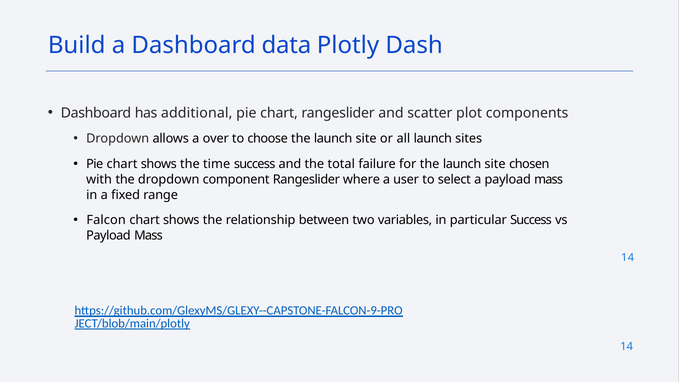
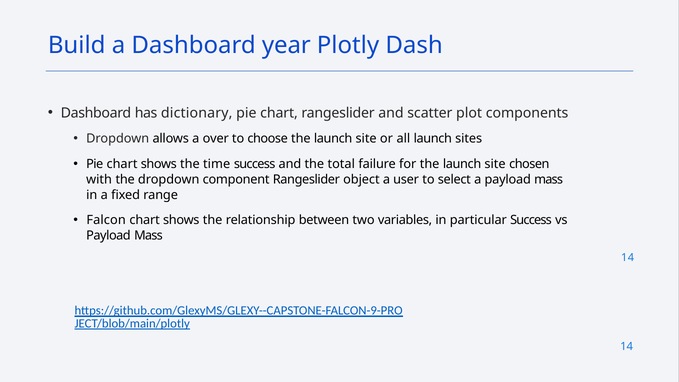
data: data -> year
additional: additional -> dictionary
where: where -> object
